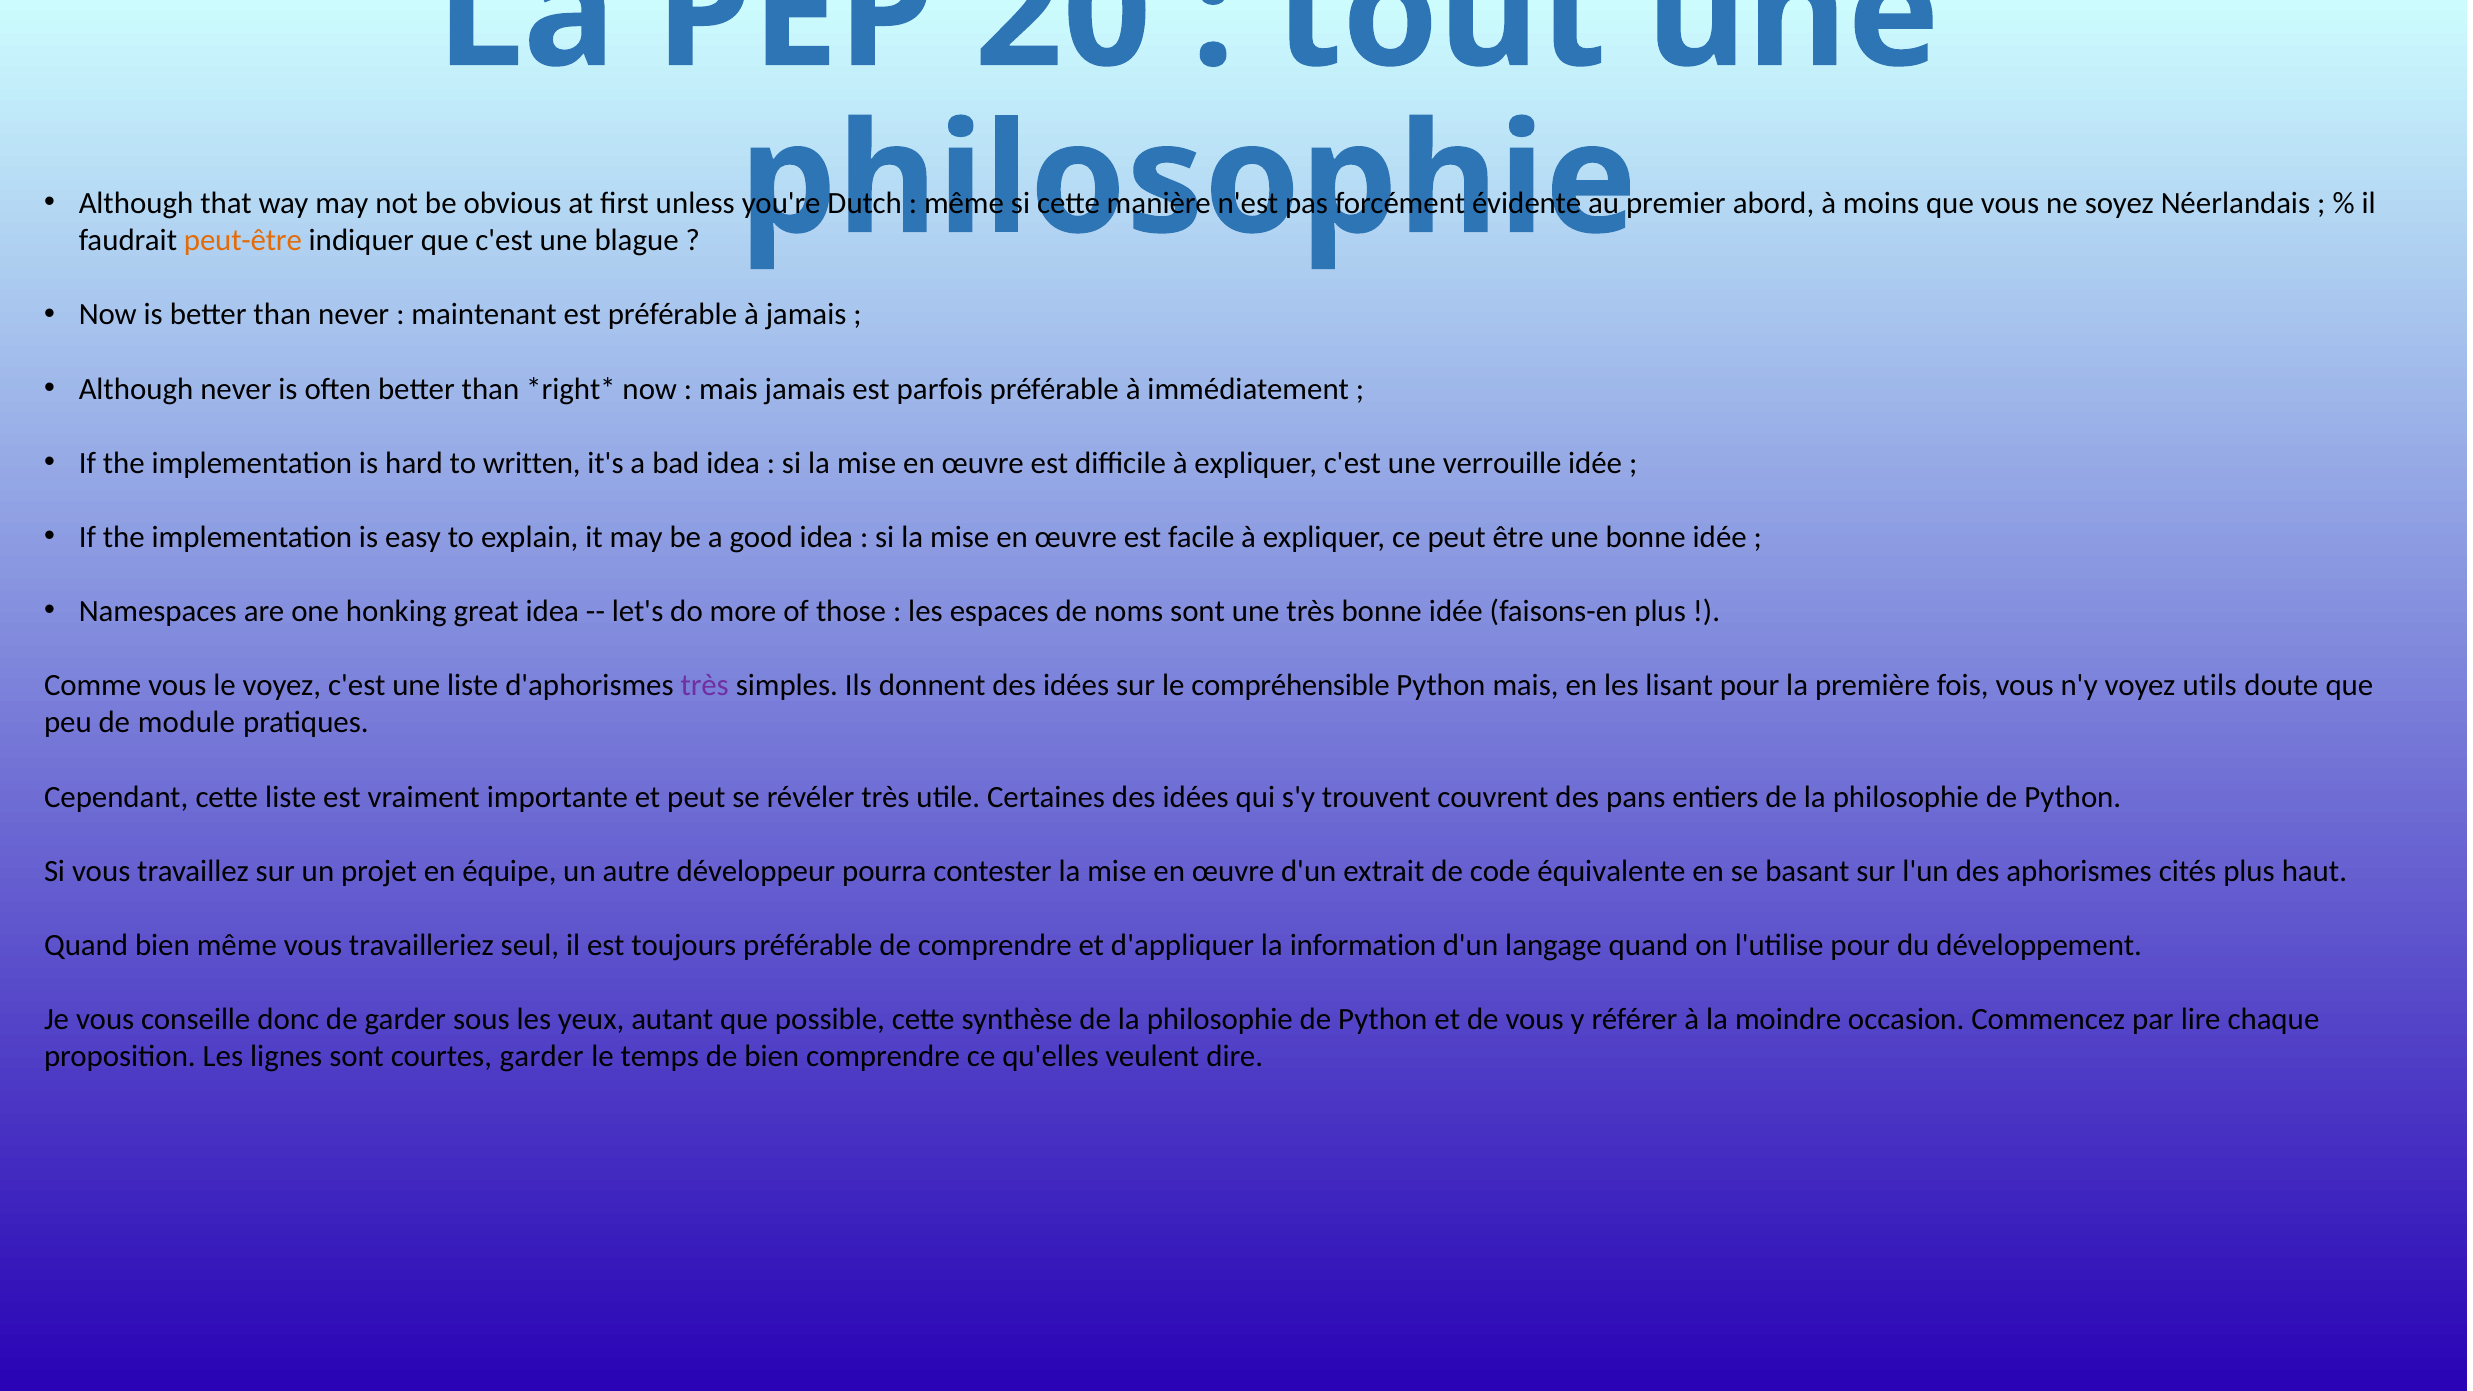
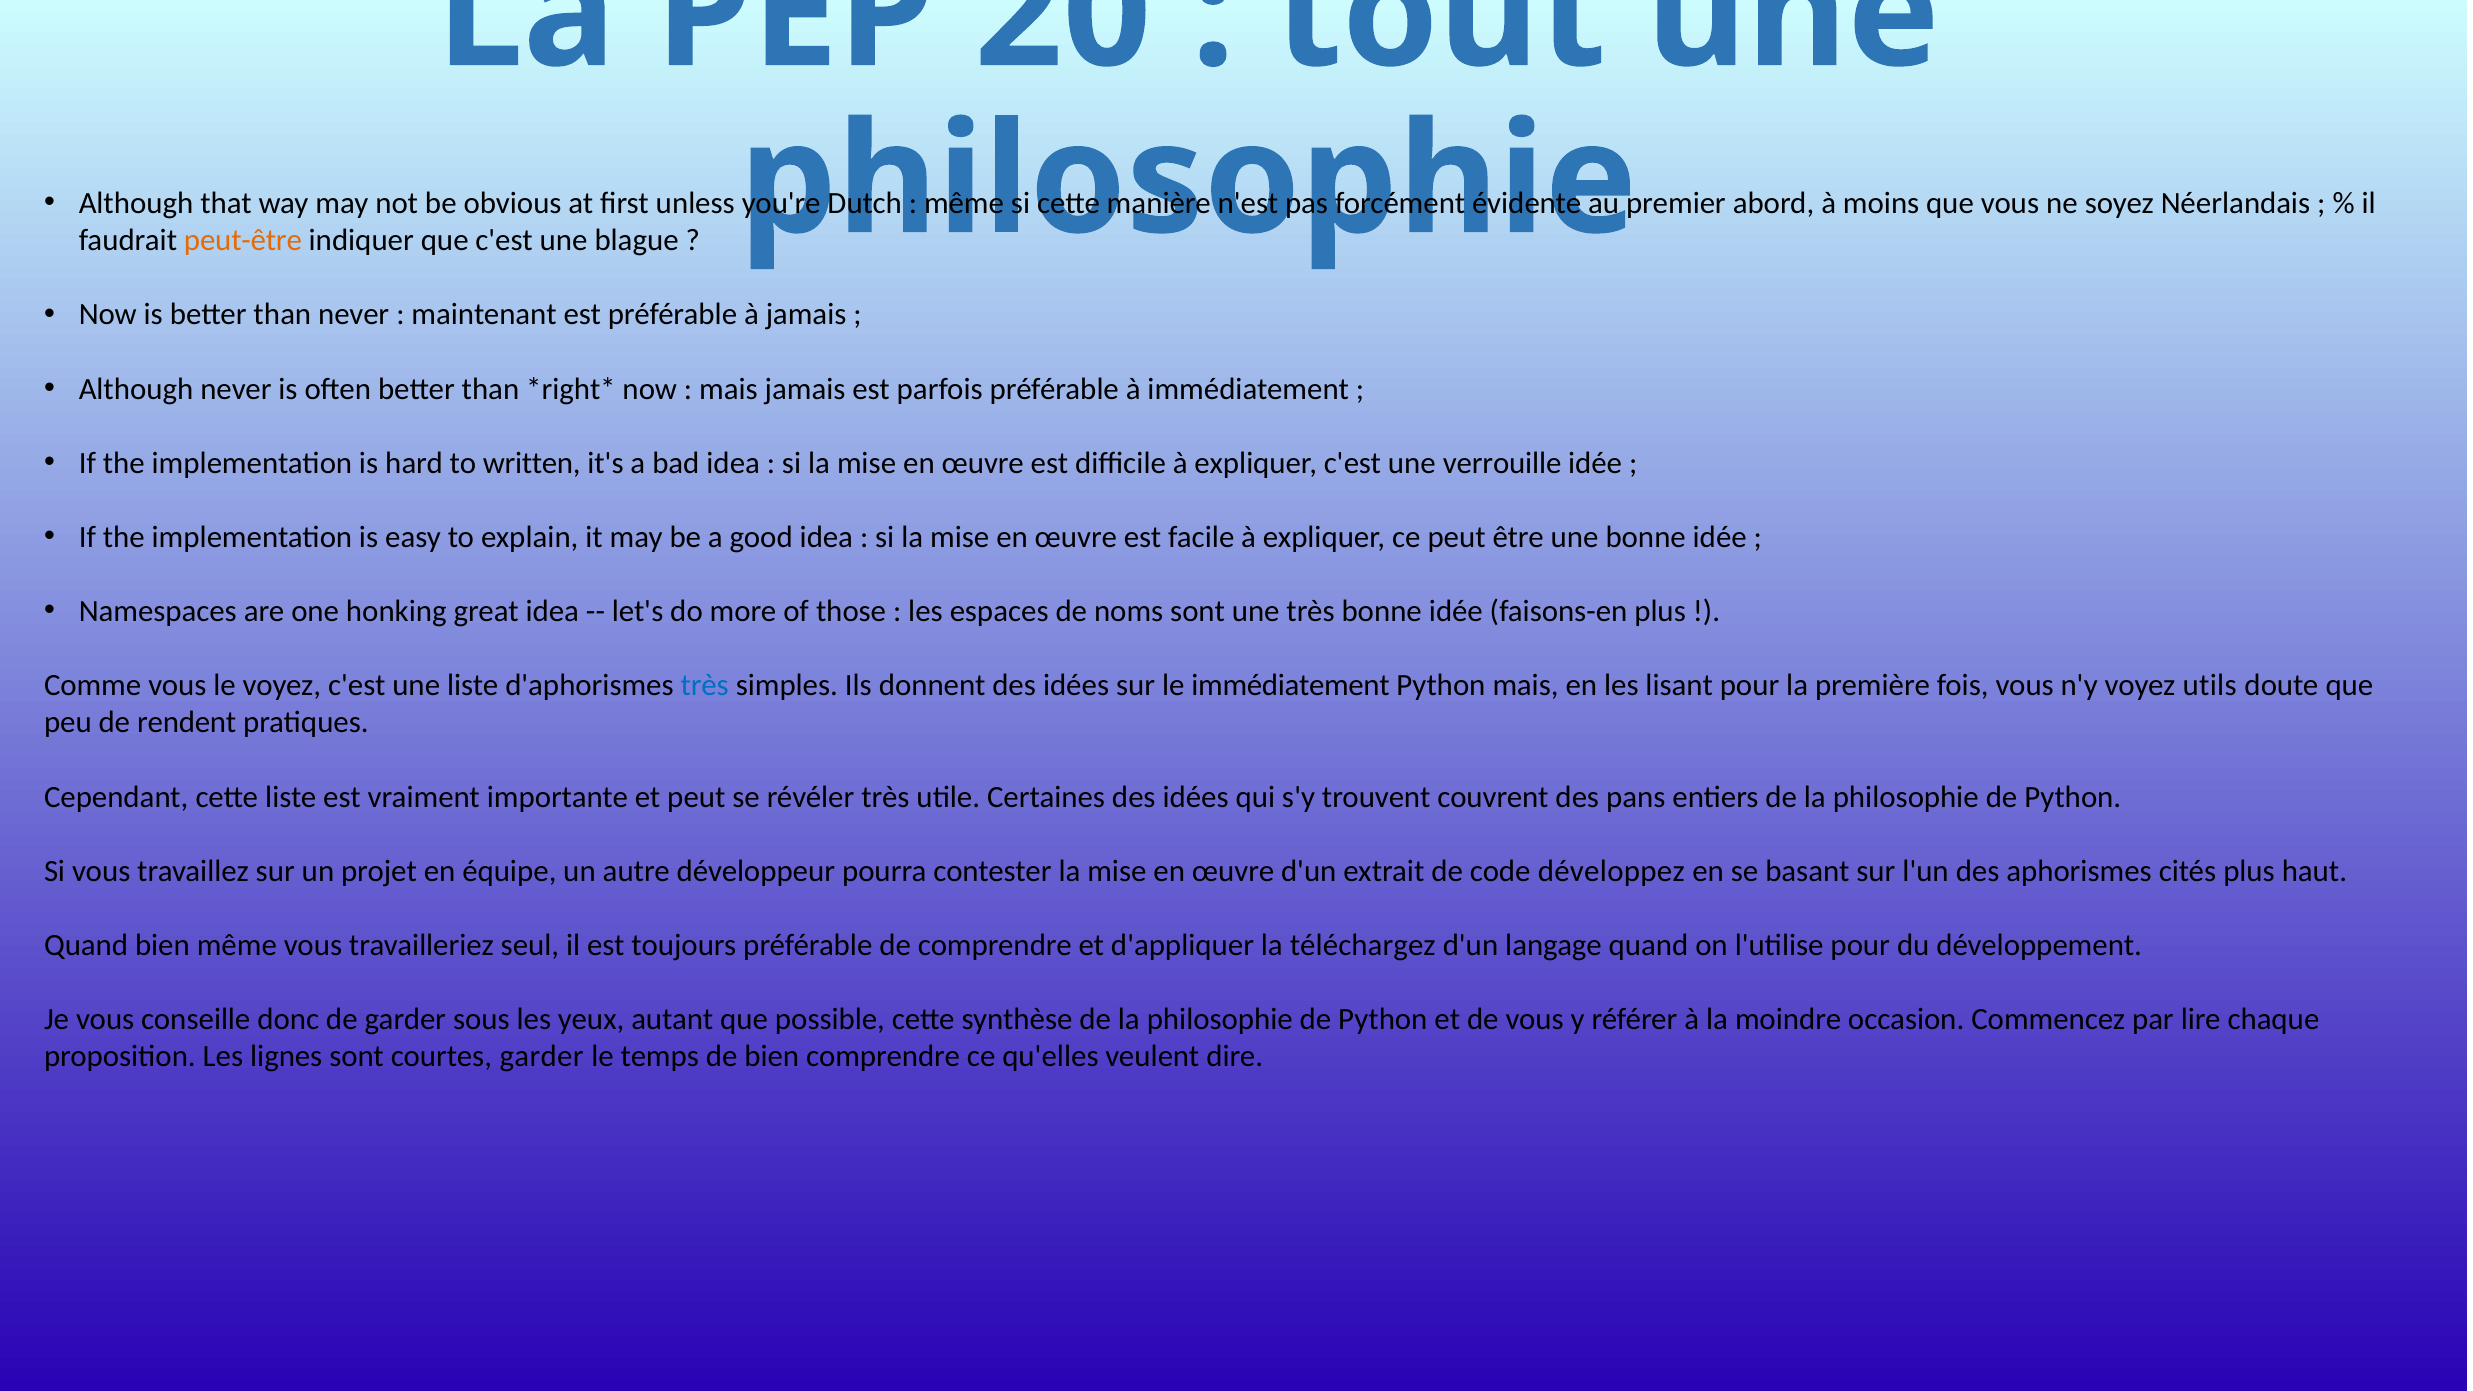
très at (705, 686) colour: purple -> blue
le compréhensible: compréhensible -> immédiatement
module: module -> rendent
équivalente: équivalente -> développez
information: information -> téléchargez
